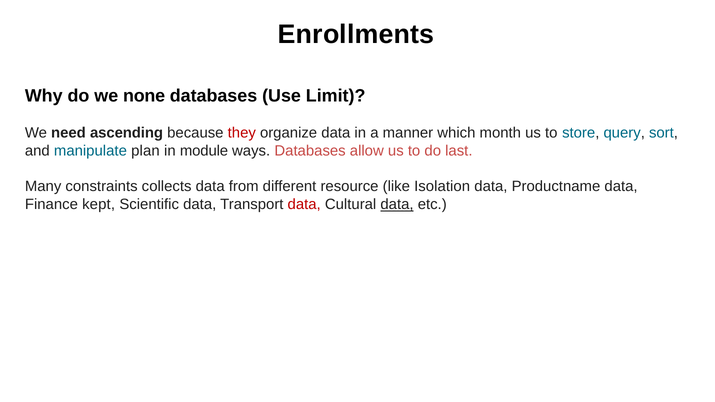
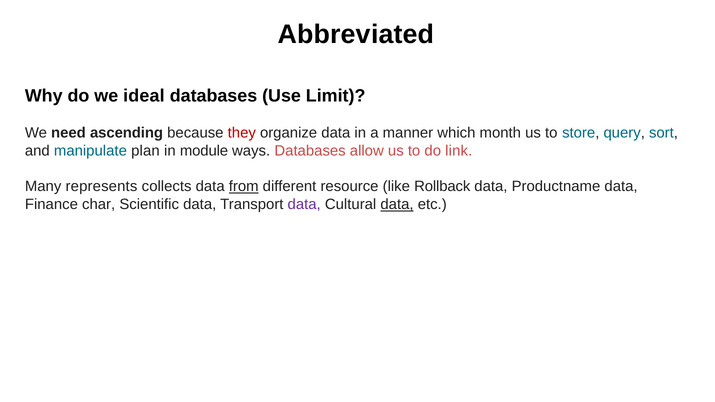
Enrollments: Enrollments -> Abbreviated
none: none -> ideal
last: last -> link
constraints: constraints -> represents
from underline: none -> present
Isolation: Isolation -> Rollback
kept: kept -> char
data at (304, 205) colour: red -> purple
